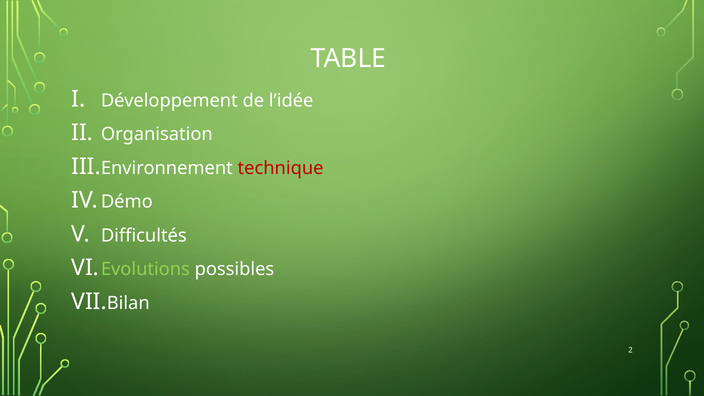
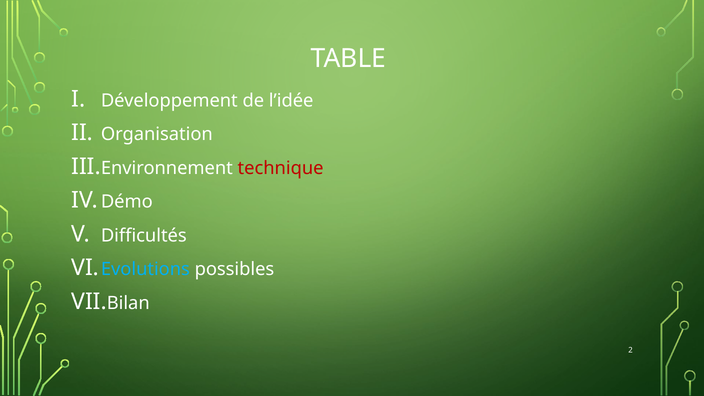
Evolutions colour: light green -> light blue
